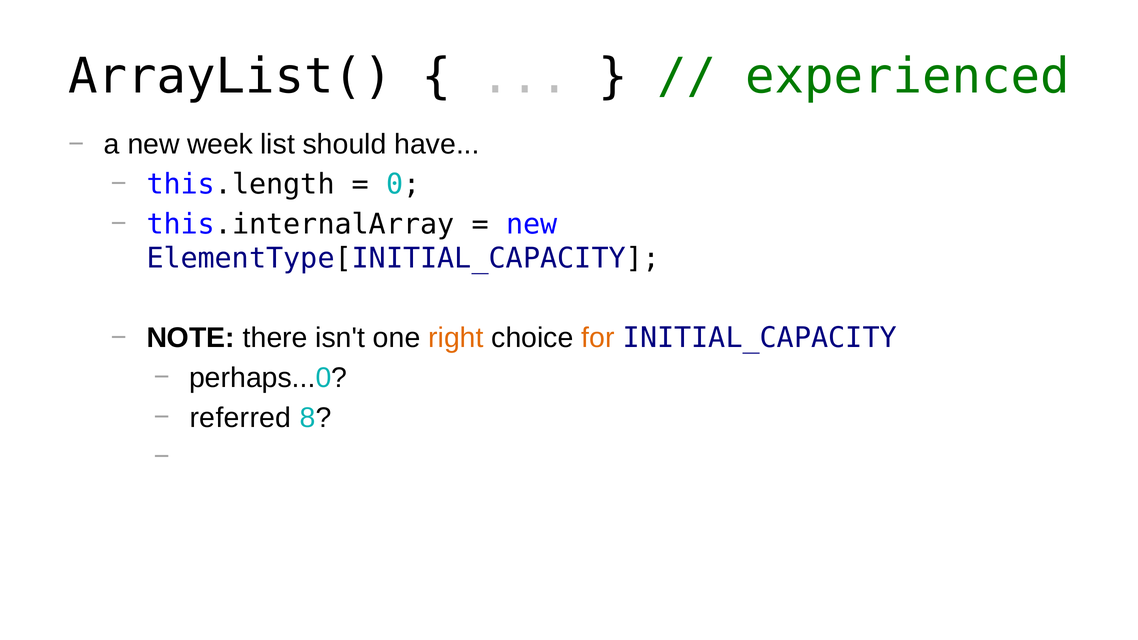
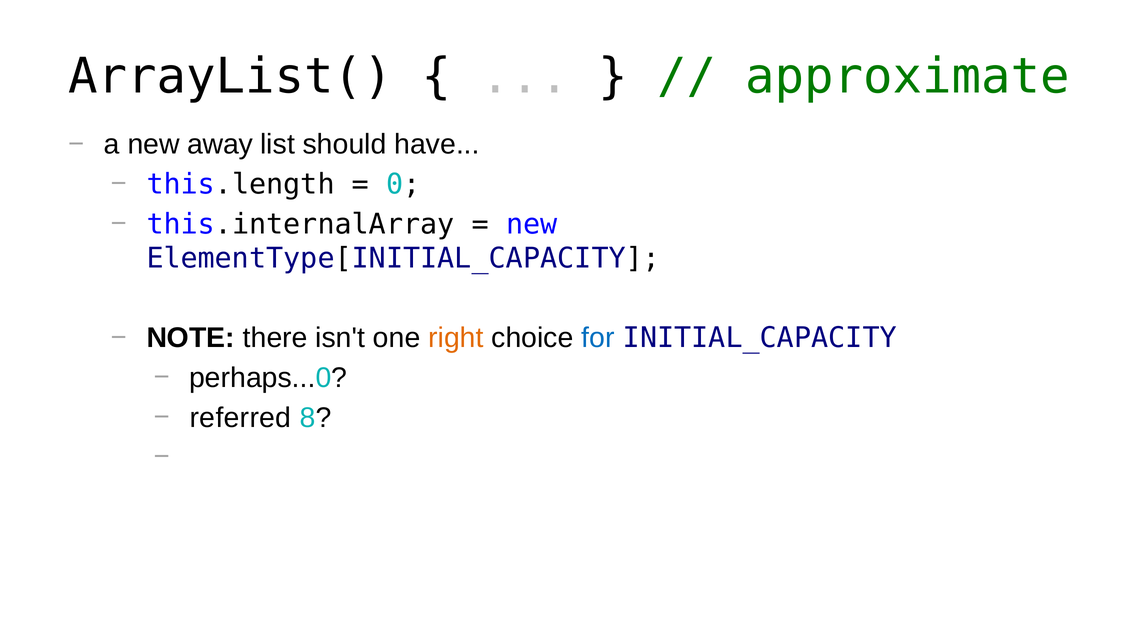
experienced: experienced -> approximate
week: week -> away
for colour: orange -> blue
